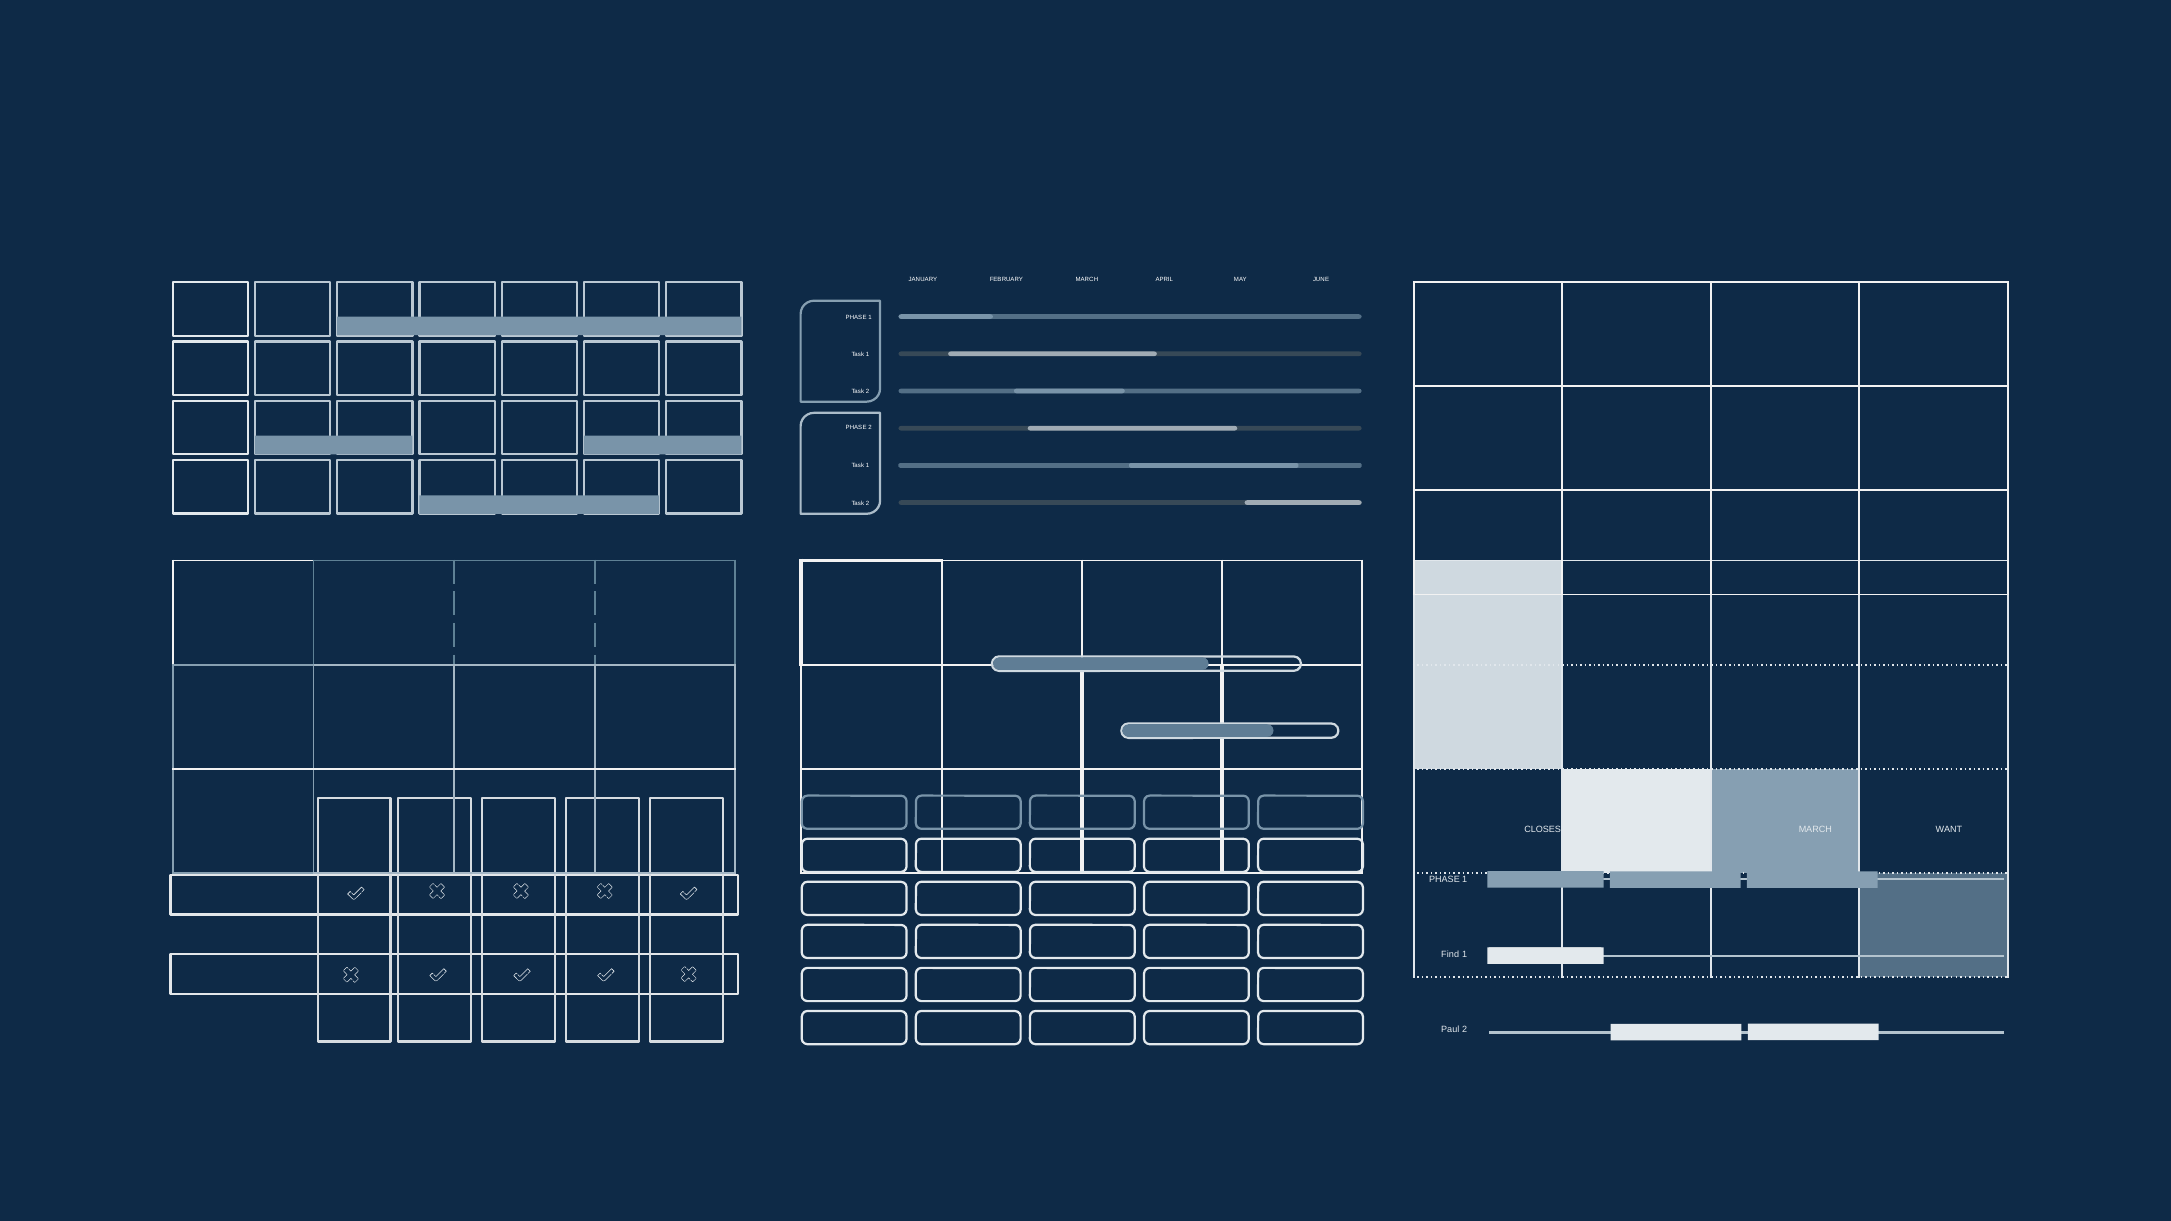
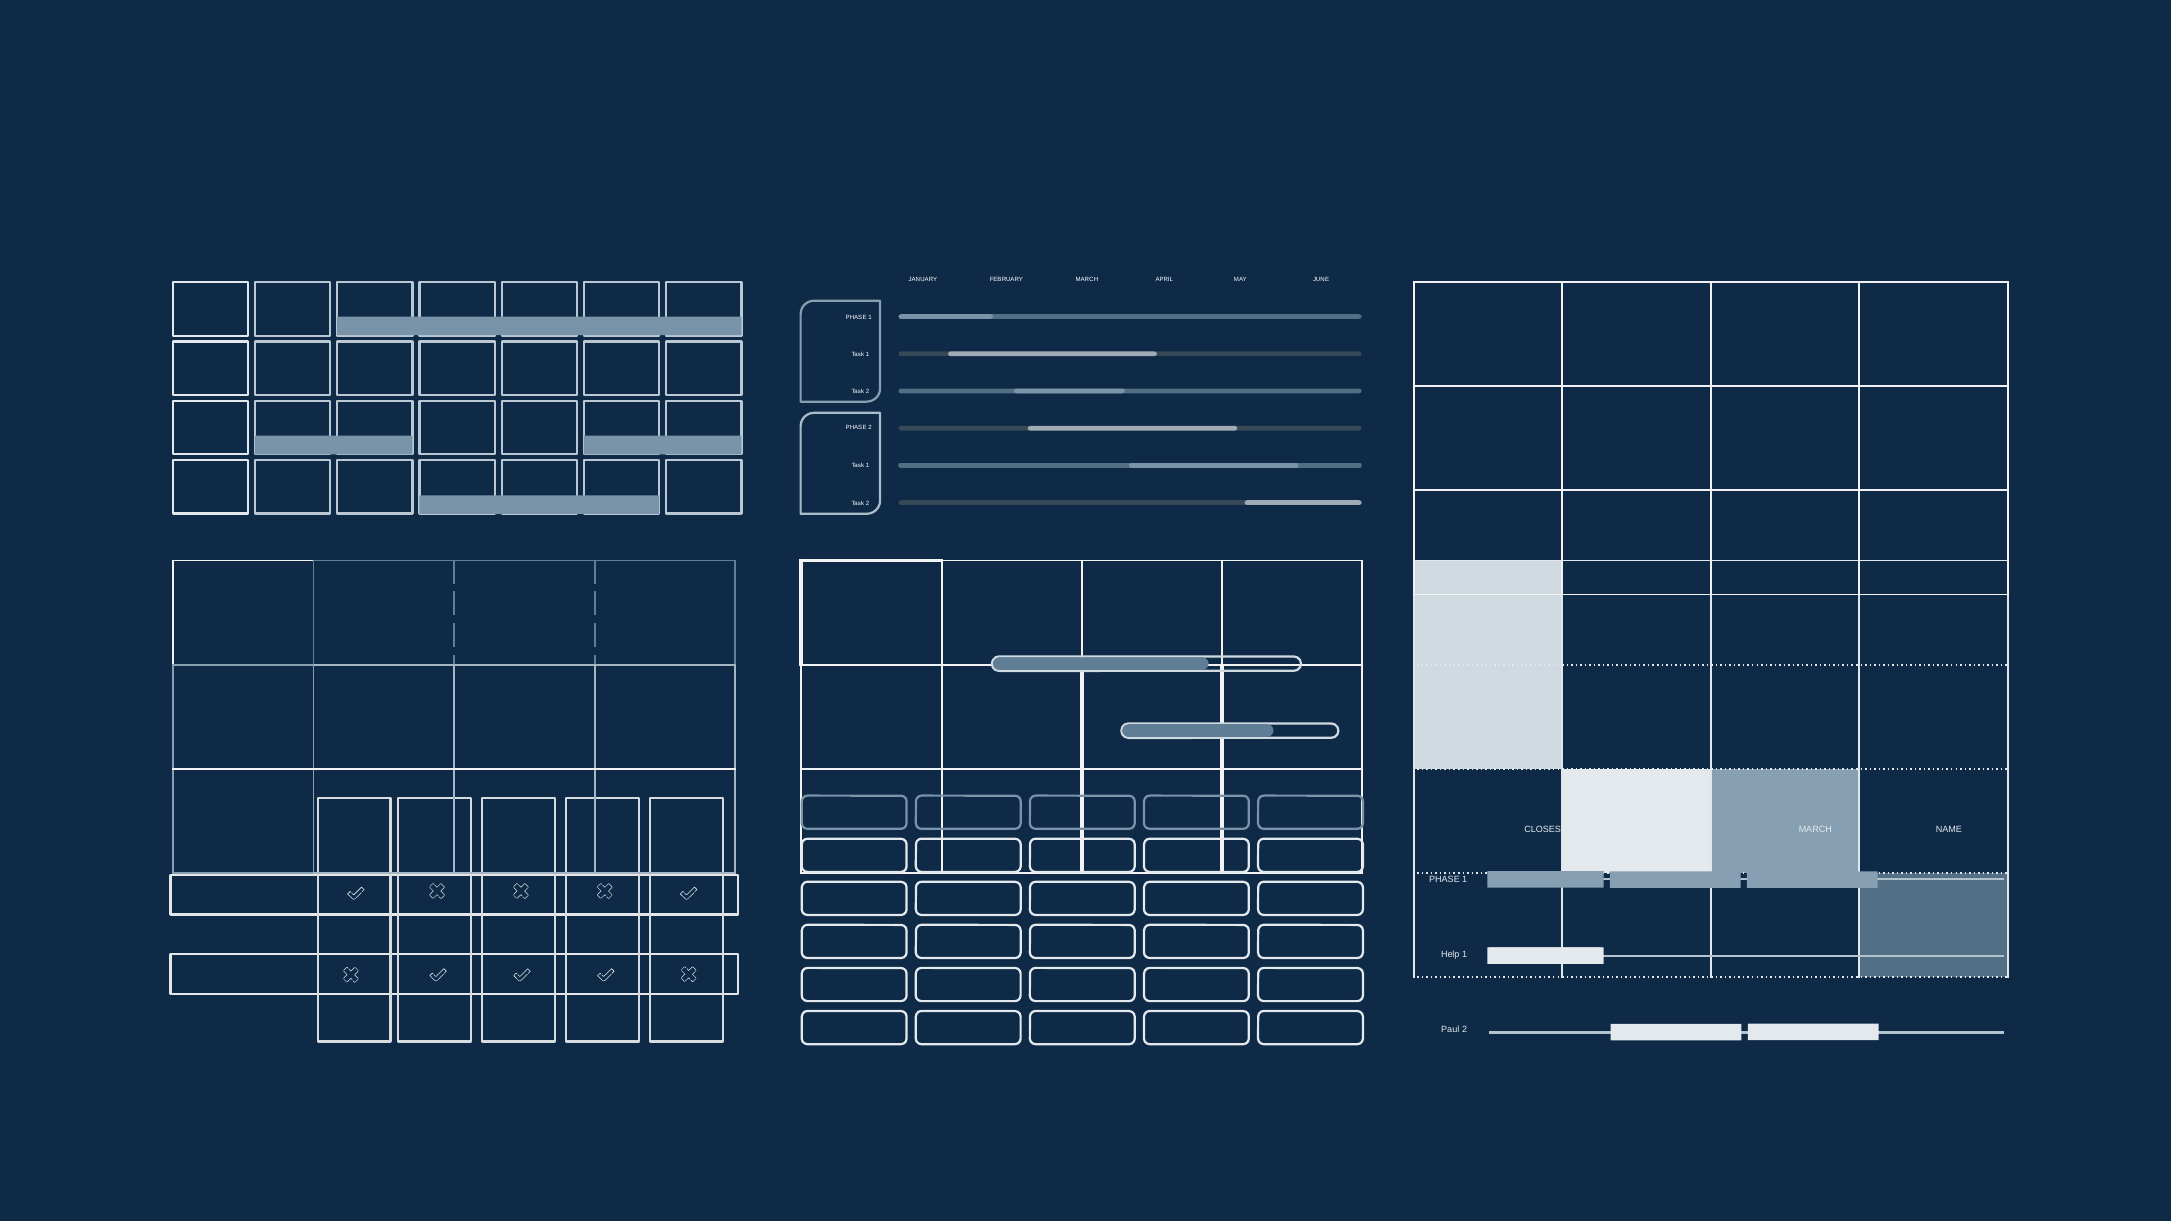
WANT: WANT -> NAME
Find: Find -> Help
